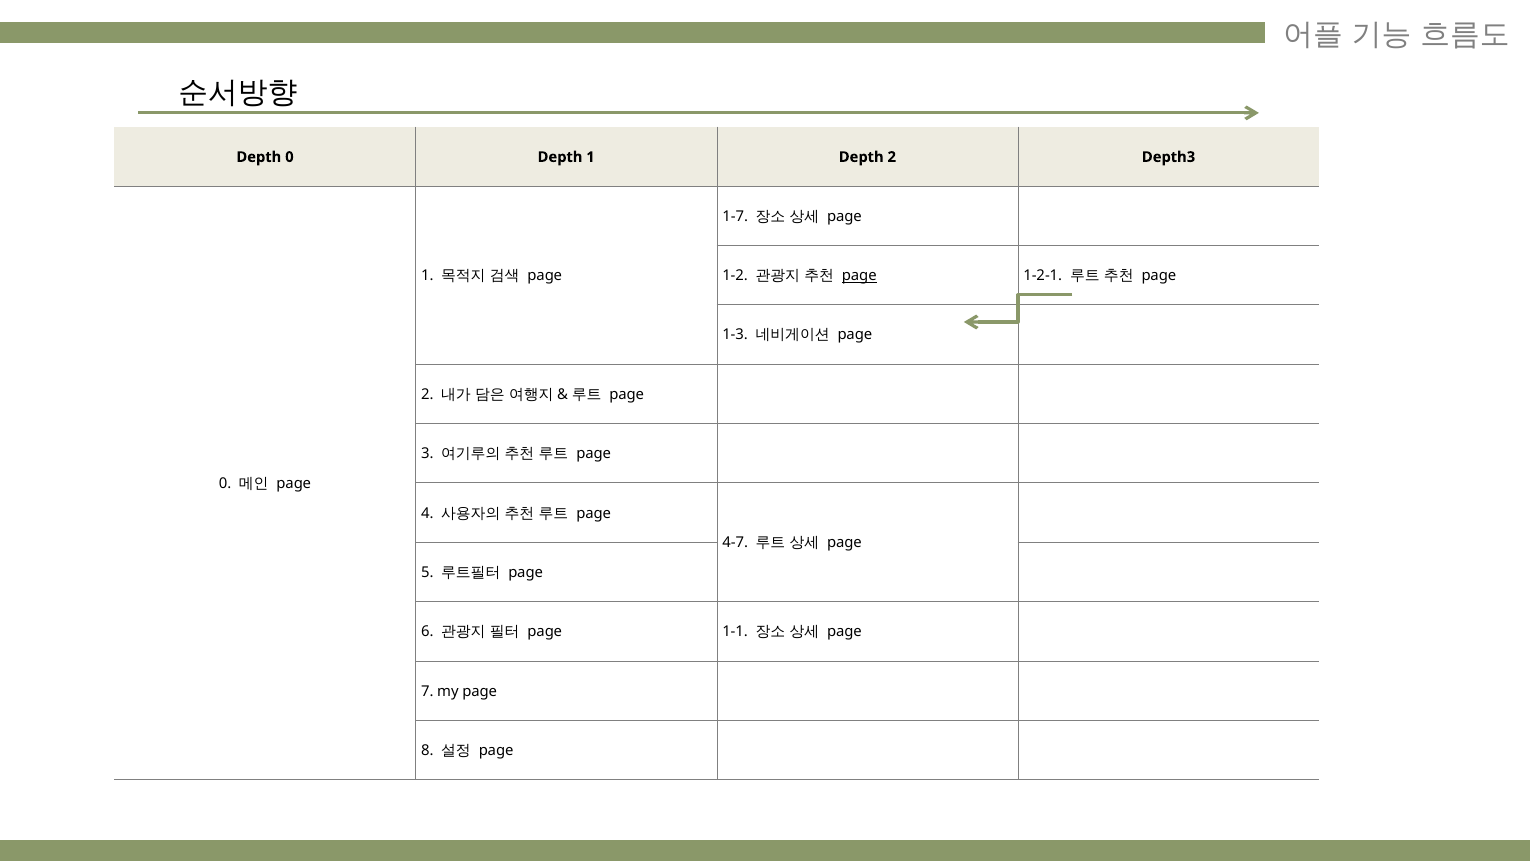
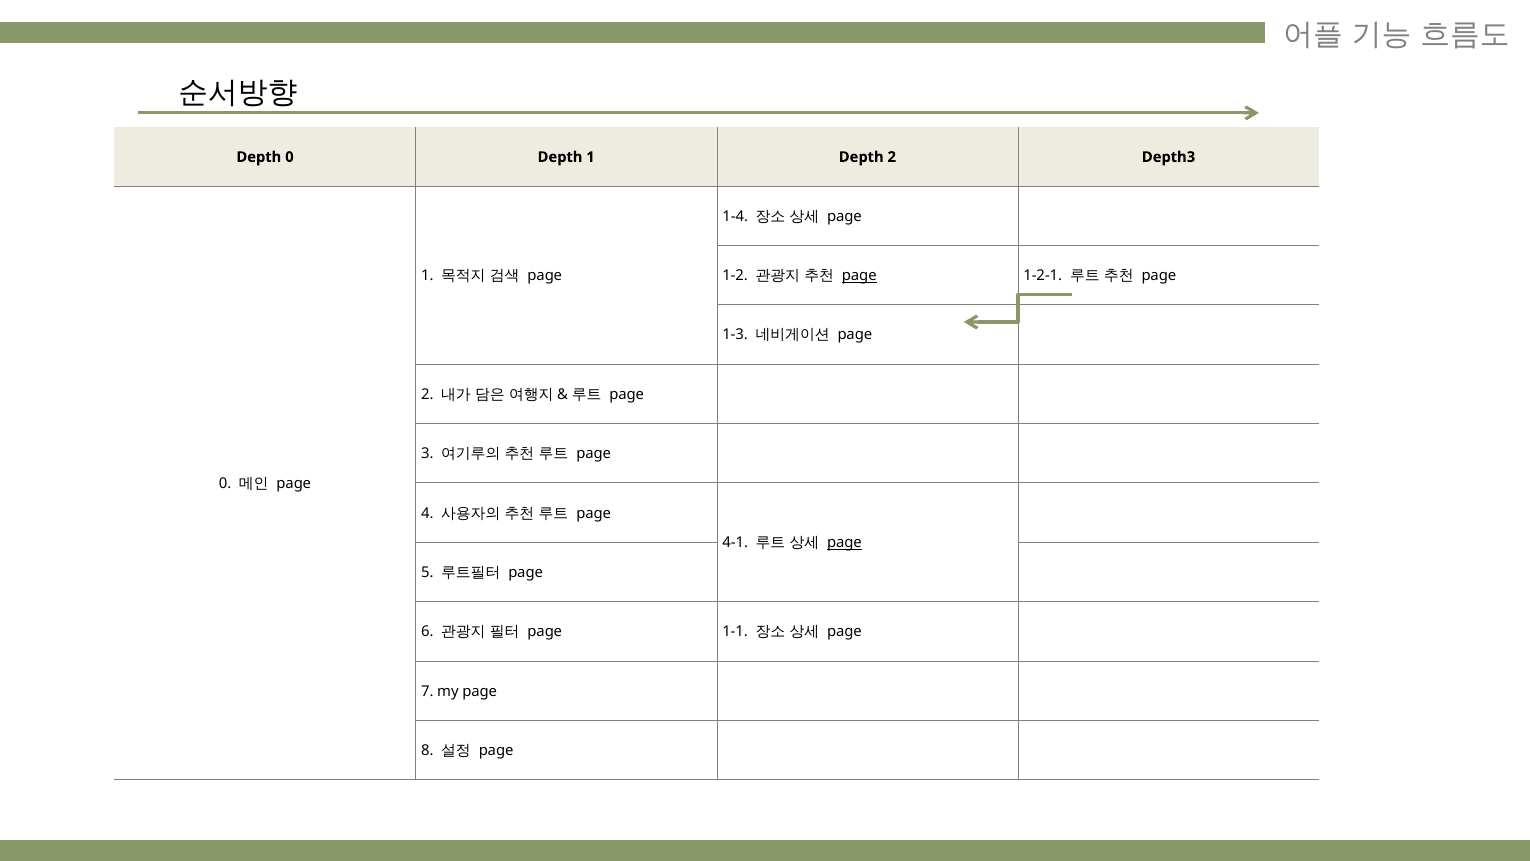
1-7: 1-7 -> 1-4
4-7: 4-7 -> 4-1
page at (844, 543) underline: none -> present
